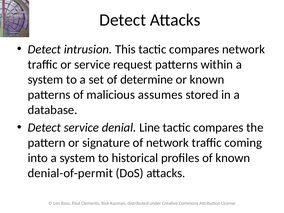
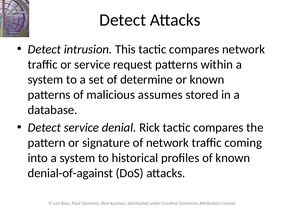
denial Line: Line -> Rick
denial-of-permit: denial-of-permit -> denial-of-against
